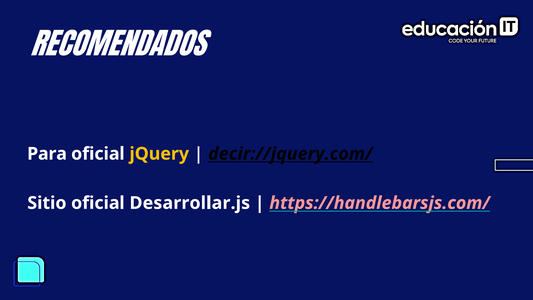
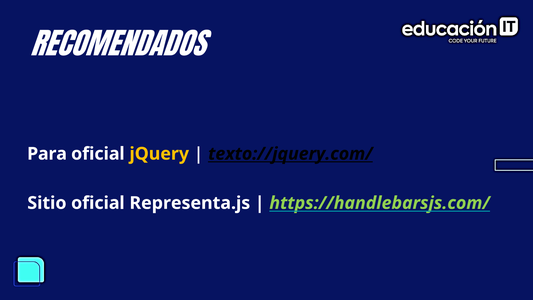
decir://jquery.com/: decir://jquery.com/ -> texto://jquery.com/
Desarrollar.js: Desarrollar.js -> Representa.js
https://handlebarsjs.com/ colour: pink -> light green
